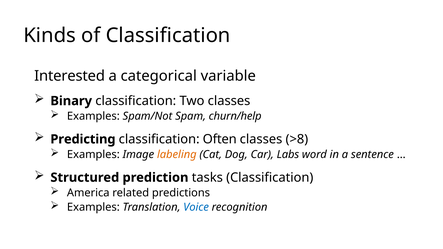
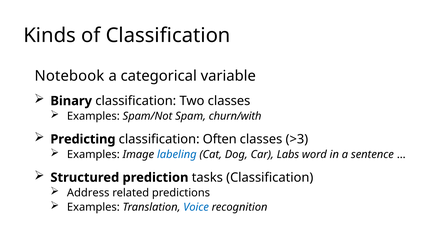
Interested: Interested -> Notebook
churn/help: churn/help -> churn/with
>8: >8 -> >3
labeling colour: orange -> blue
America: America -> Address
